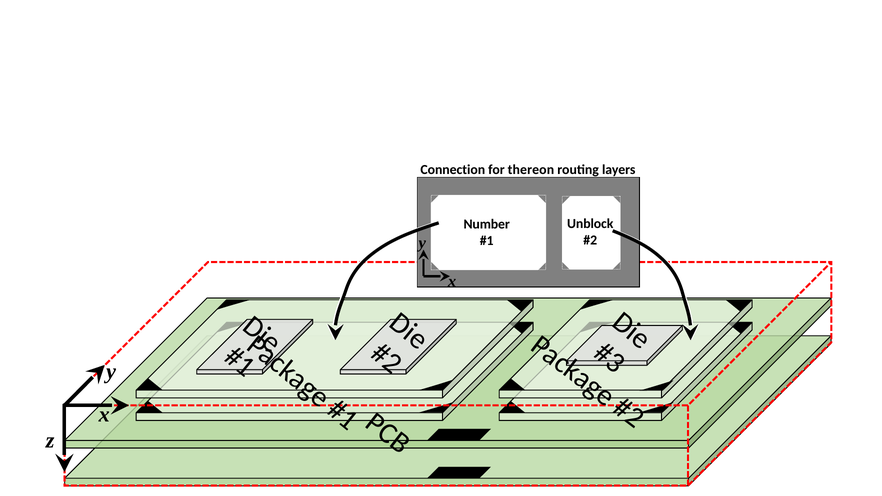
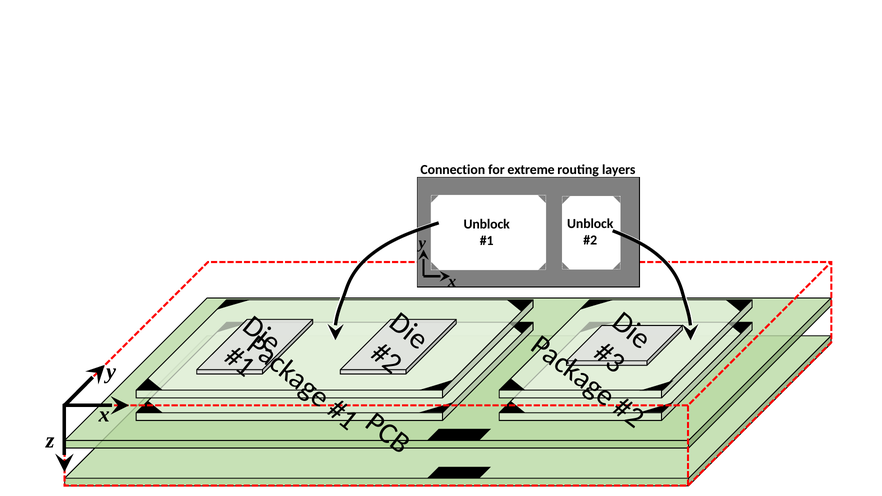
thereon: thereon -> extreme
Number at (487, 224): Number -> Unblock
